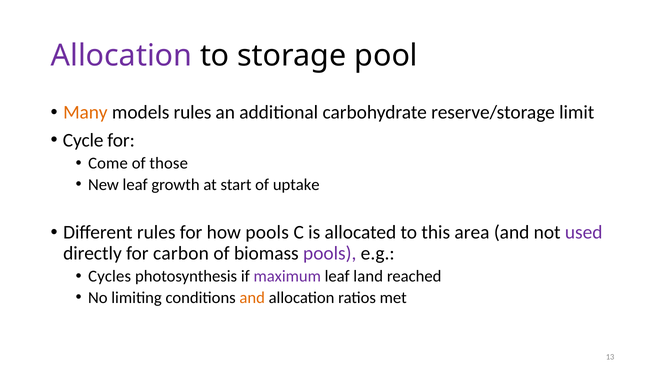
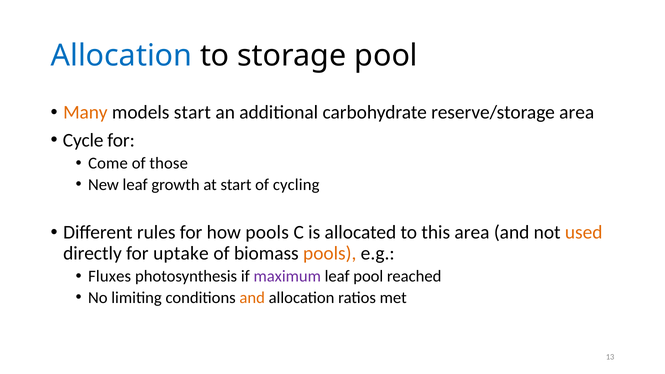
Allocation at (121, 56) colour: purple -> blue
models rules: rules -> start
reserve/storage limit: limit -> area
uptake: uptake -> cycling
used colour: purple -> orange
carbon: carbon -> uptake
pools at (330, 253) colour: purple -> orange
Cycles: Cycles -> Fluxes
leaf land: land -> pool
